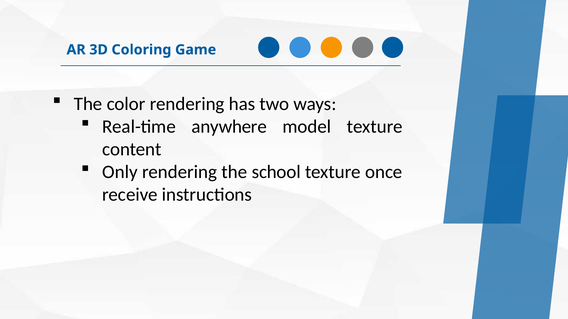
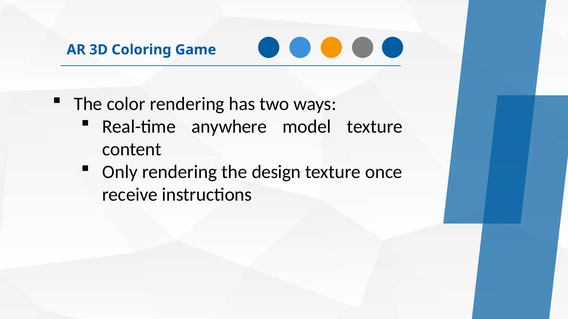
school: school -> design
